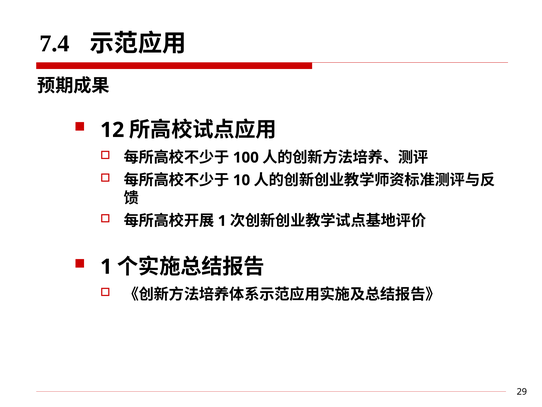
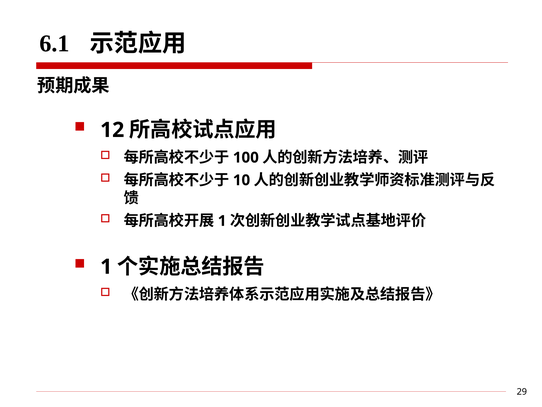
7.4: 7.4 -> 6.1
